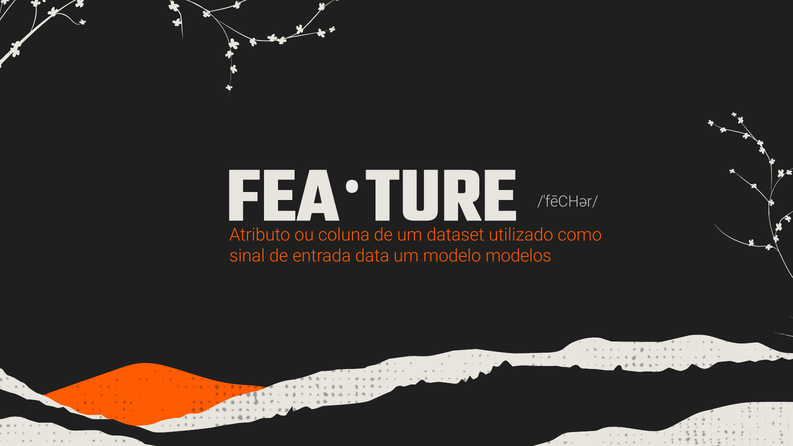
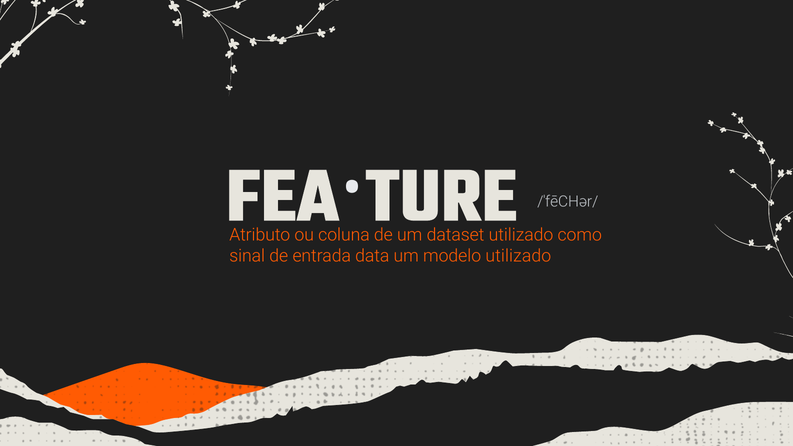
modelo modelos: modelos -> utilizado
